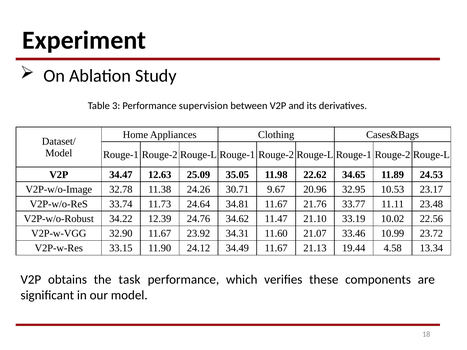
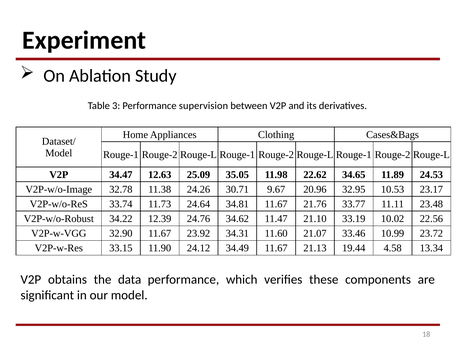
task: task -> data
